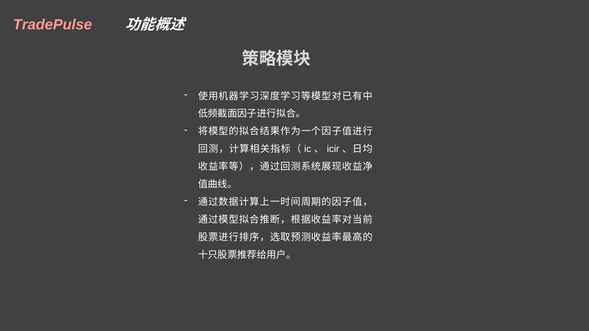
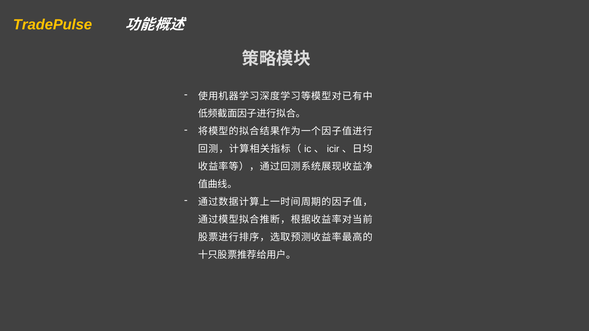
TradePulse colour: pink -> yellow
